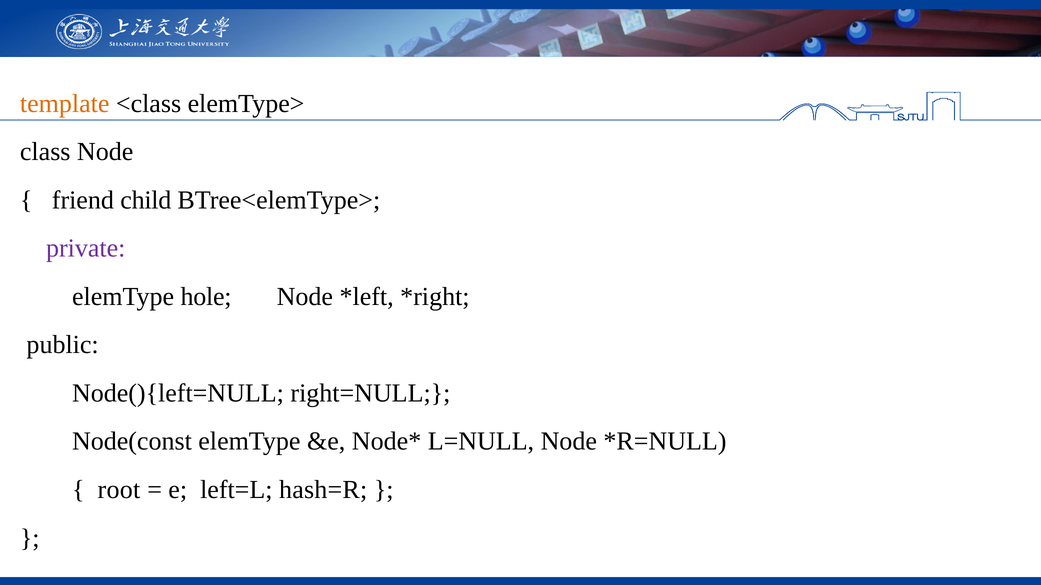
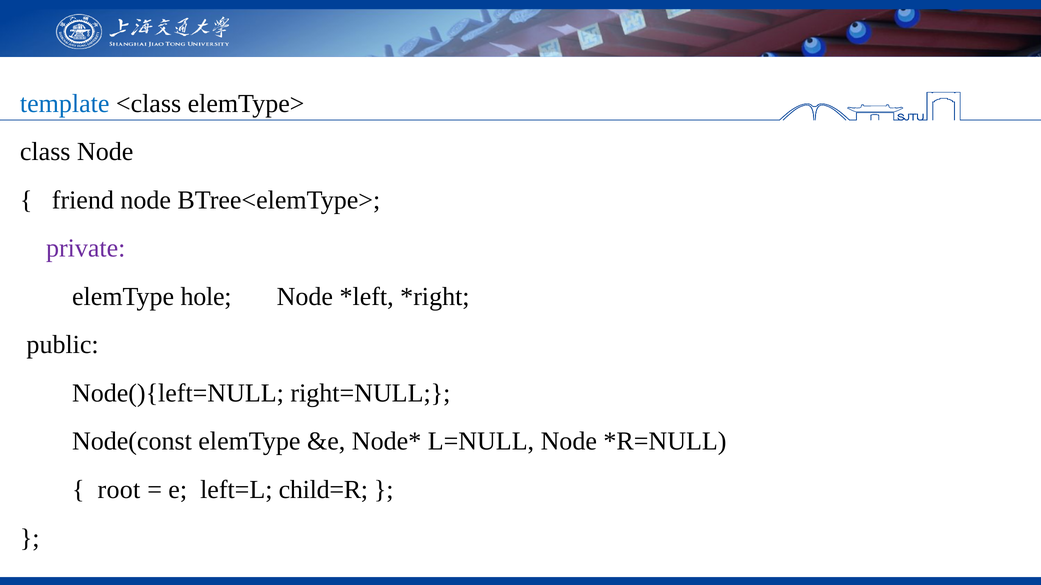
template colour: orange -> blue
friend child: child -> node
hash=R: hash=R -> child=R
